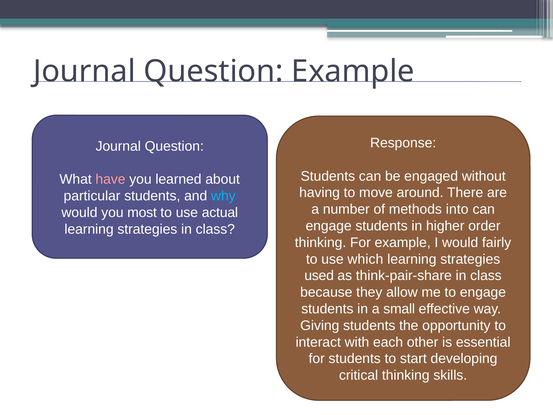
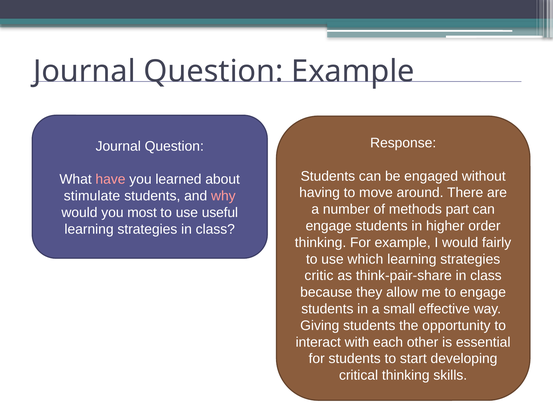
particular: particular -> stimulate
why colour: light blue -> pink
into: into -> part
actual: actual -> useful
used: used -> critic
